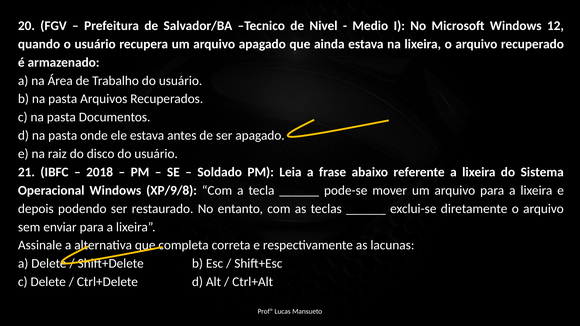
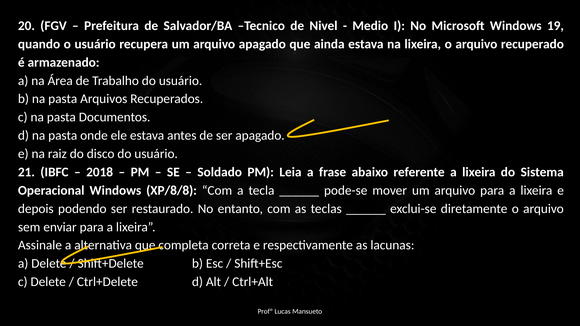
12: 12 -> 19
XP/9/8: XP/9/8 -> XP/8/8
